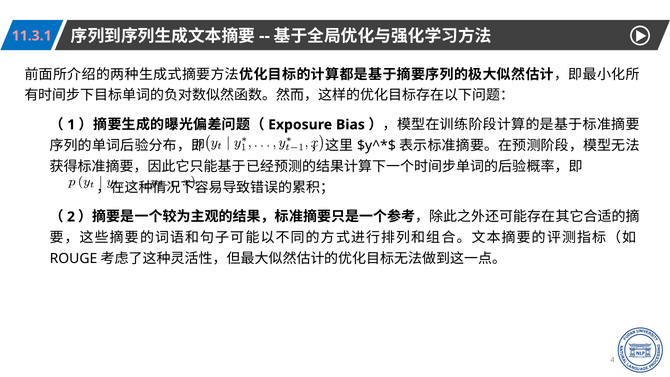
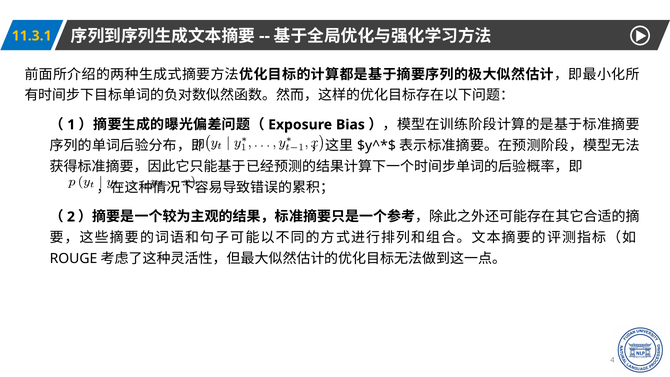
11.3.1 colour: pink -> yellow
